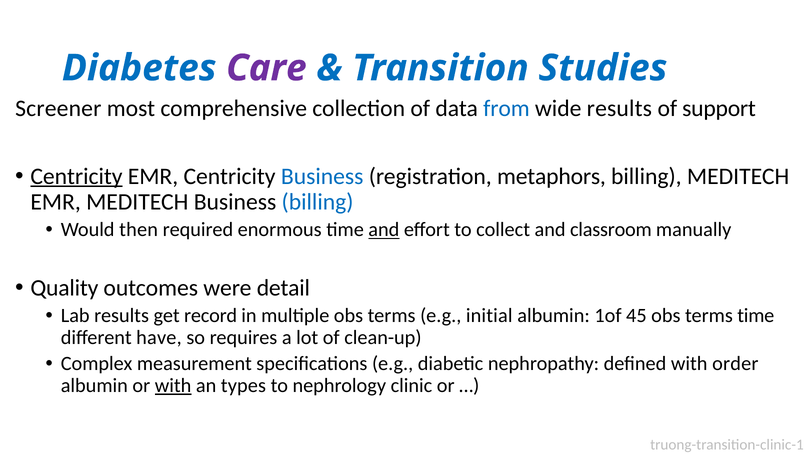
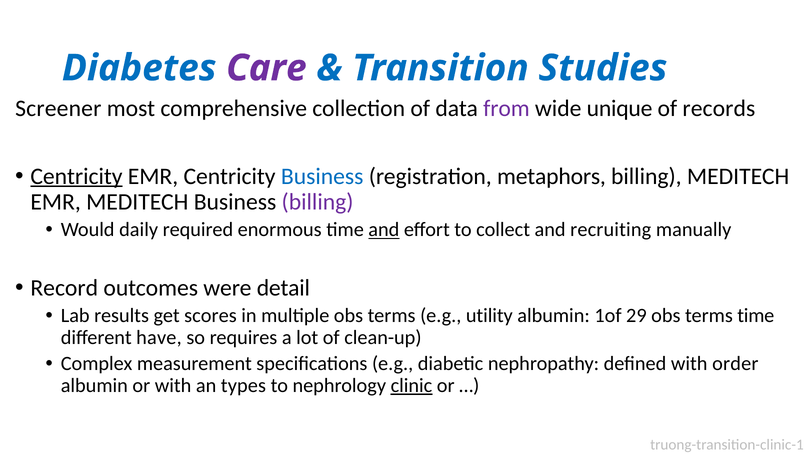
from colour: blue -> purple
wide results: results -> unique
support: support -> records
billing at (318, 202) colour: blue -> purple
then: then -> daily
classroom: classroom -> recruiting
Quality: Quality -> Record
record: record -> scores
initial: initial -> utility
45: 45 -> 29
with at (173, 386) underline: present -> none
clinic underline: none -> present
